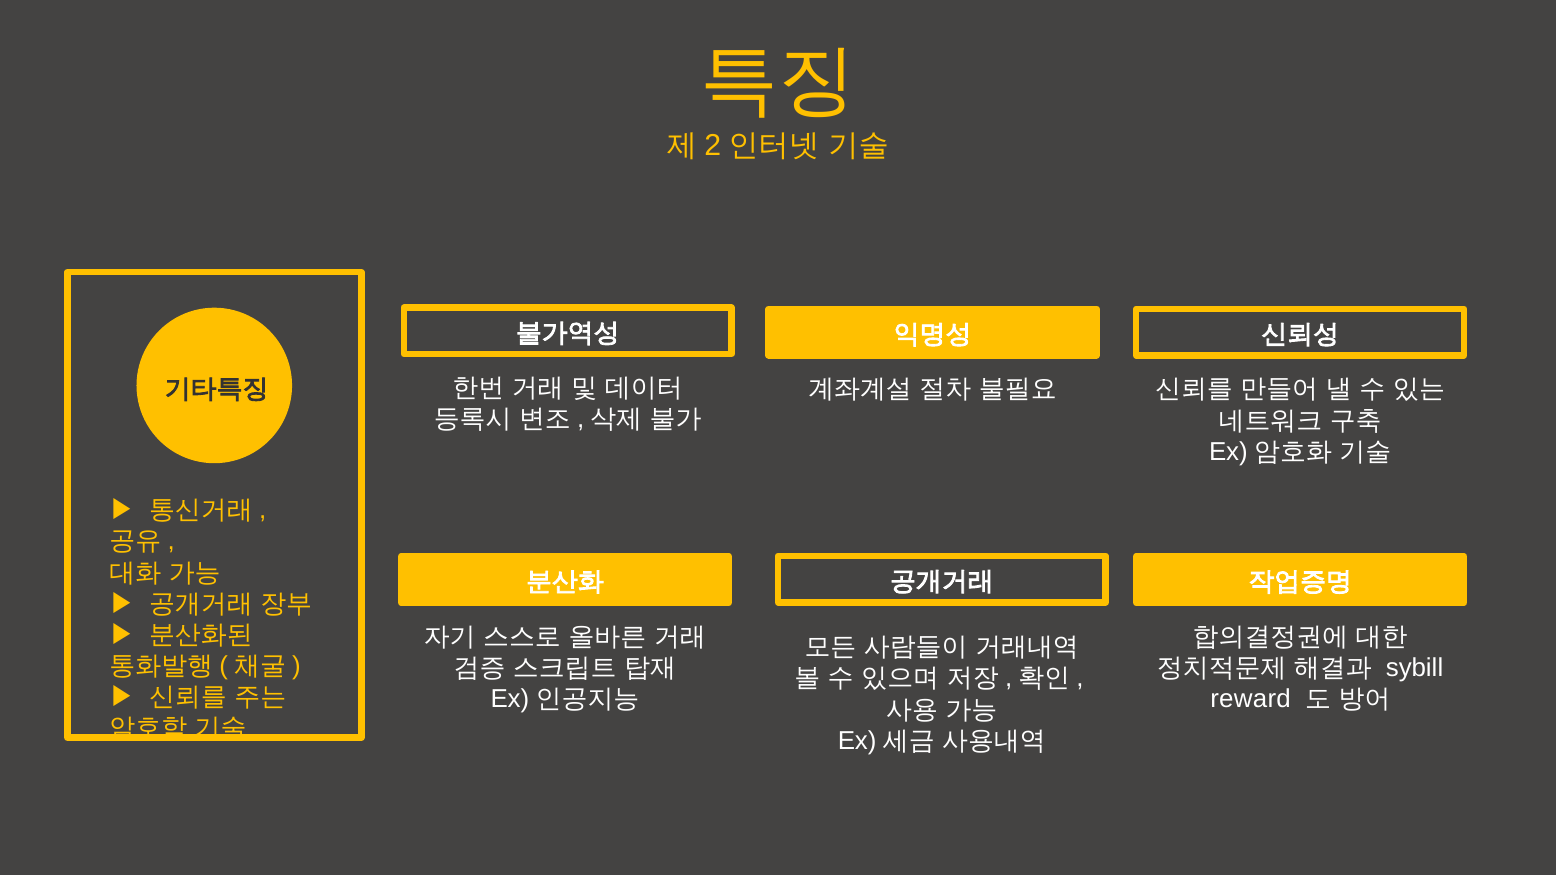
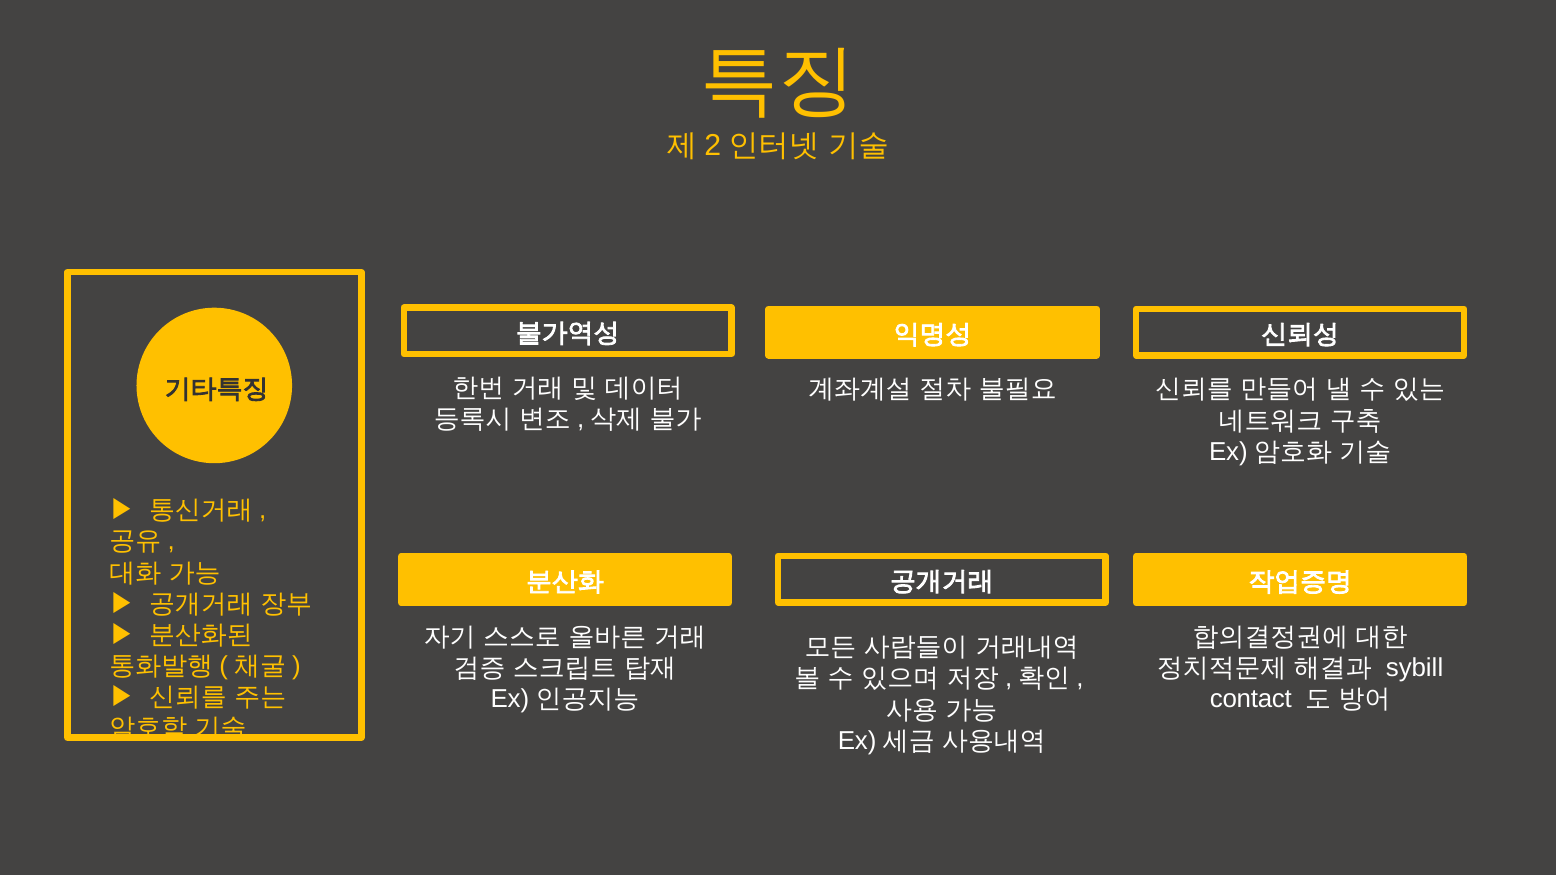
reward: reward -> contact
